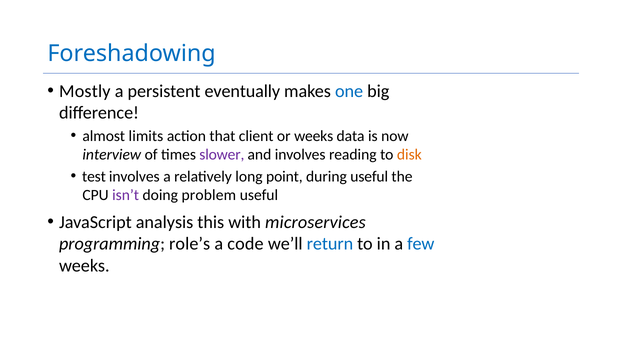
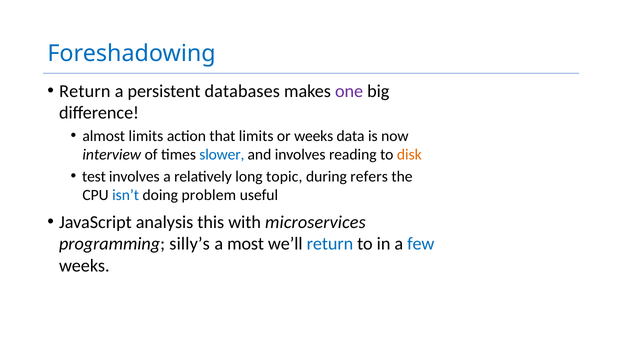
Mostly at (85, 91): Mostly -> Return
eventually: eventually -> databases
one colour: blue -> purple
that client: client -> limits
slower colour: purple -> blue
point: point -> topic
during useful: useful -> refers
isn’t colour: purple -> blue
role’s: role’s -> silly’s
code: code -> most
